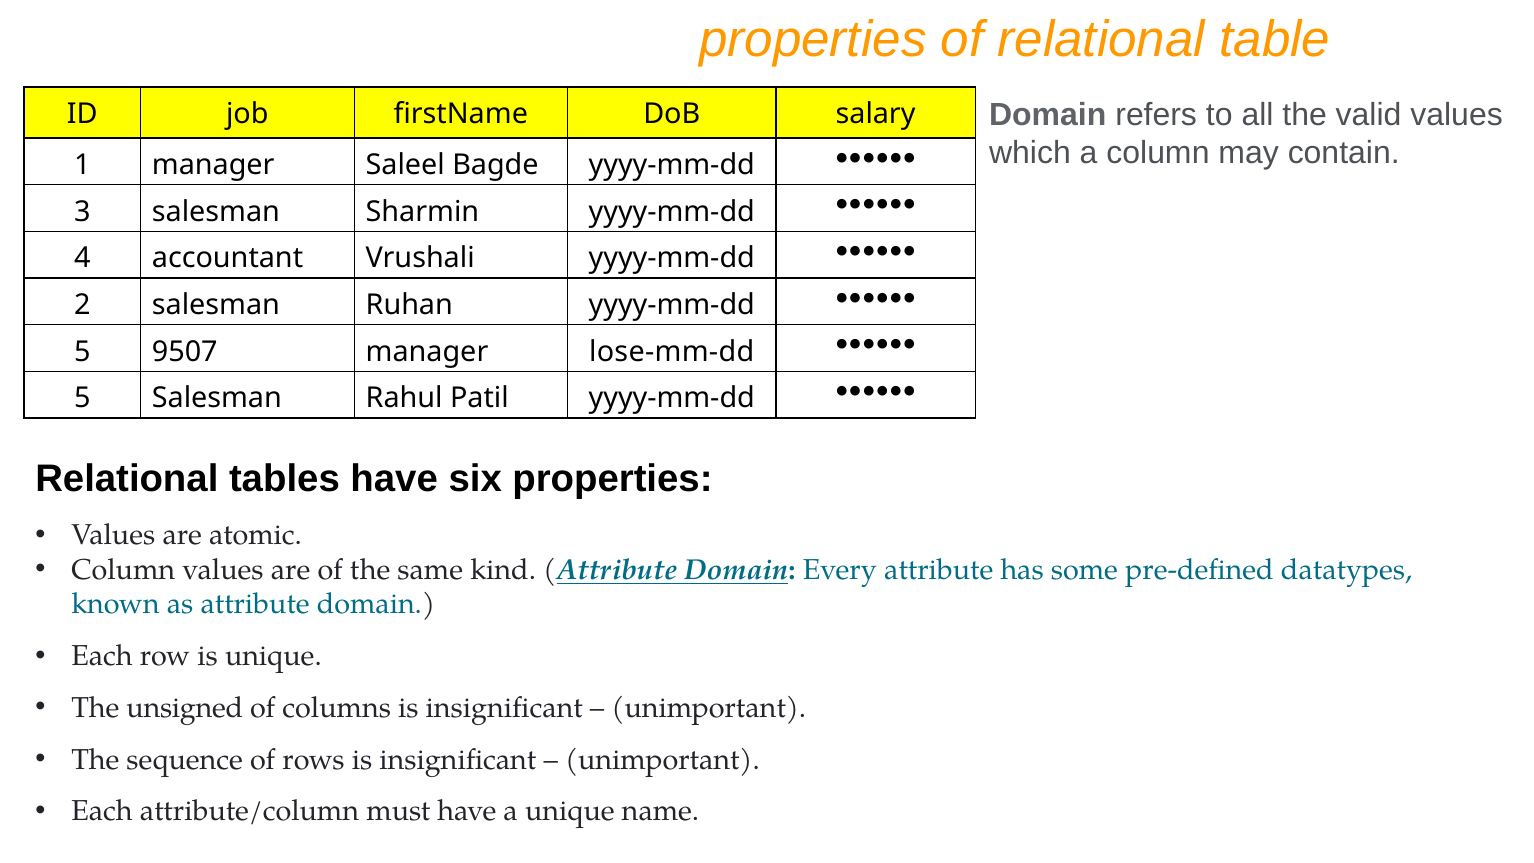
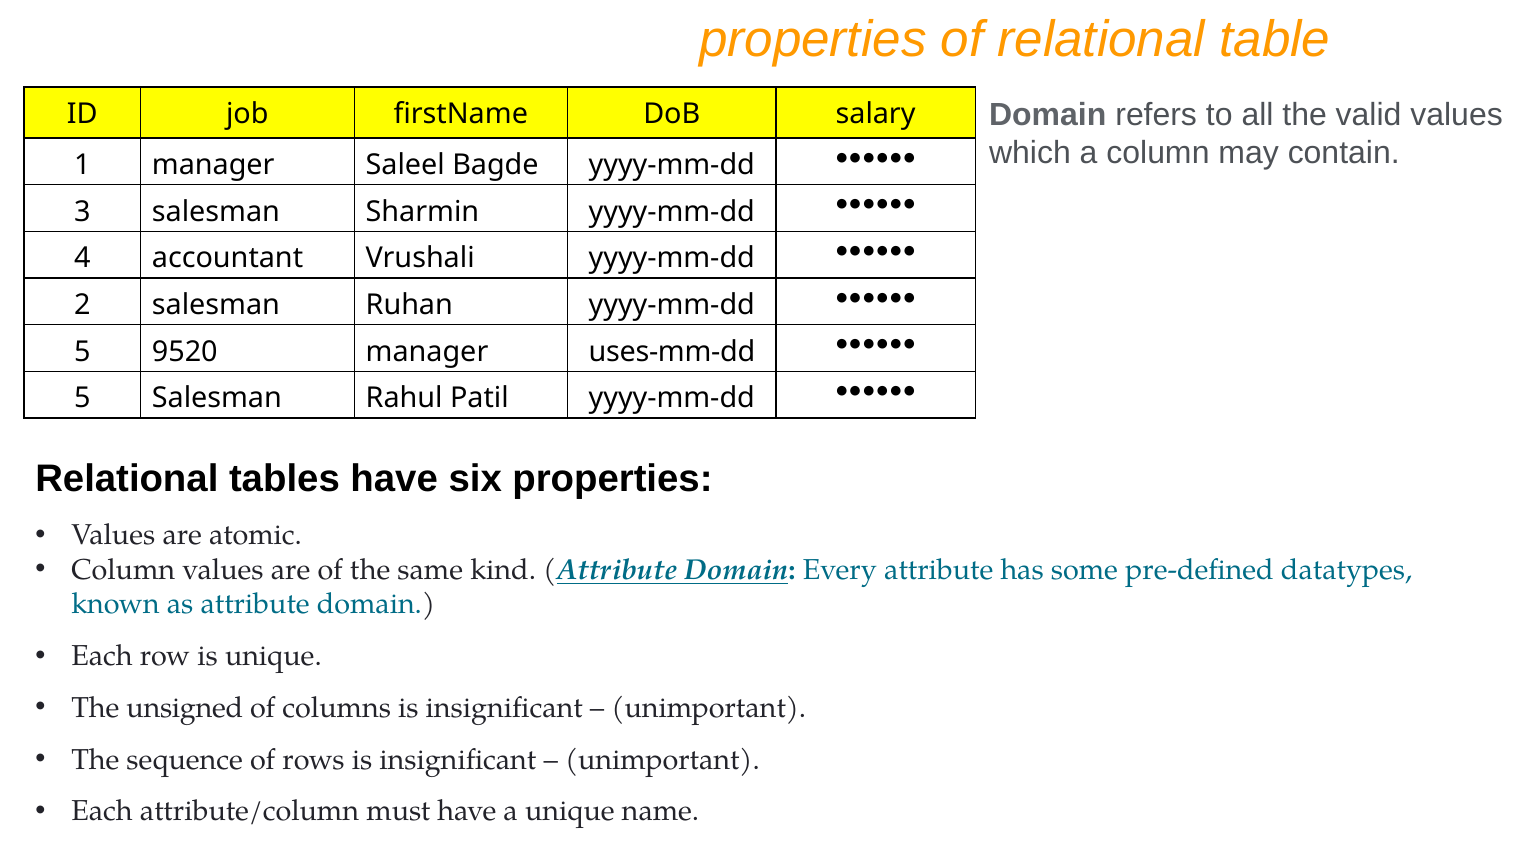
9507: 9507 -> 9520
lose-mm-dd: lose-mm-dd -> uses-mm-dd
